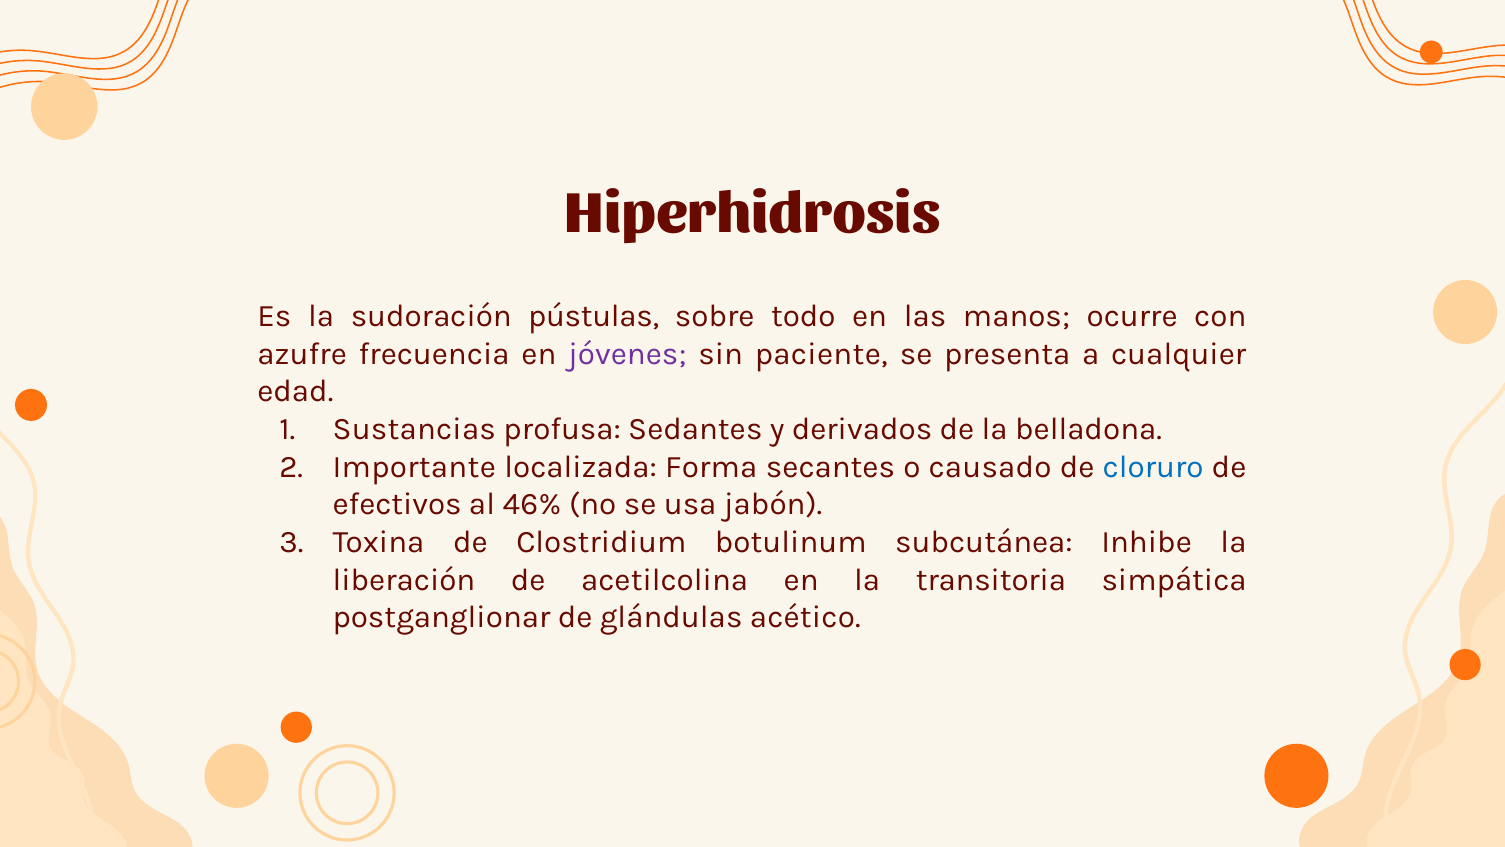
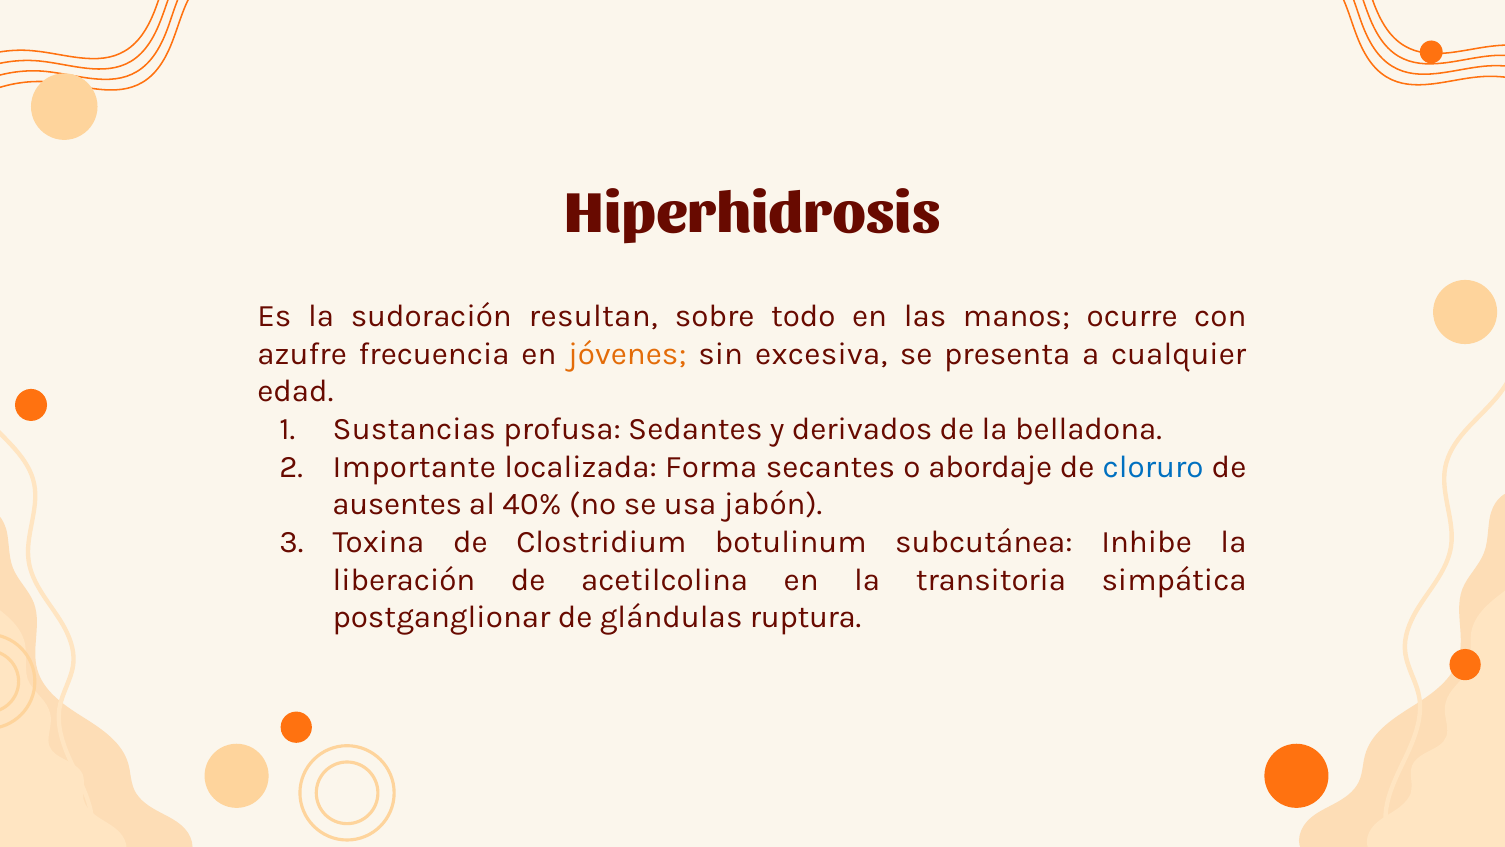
pústulas: pústulas -> resultan
jóvenes colour: purple -> orange
paciente: paciente -> excesiva
causado: causado -> abordaje
efectivos: efectivos -> ausentes
46%: 46% -> 40%
acético: acético -> ruptura
